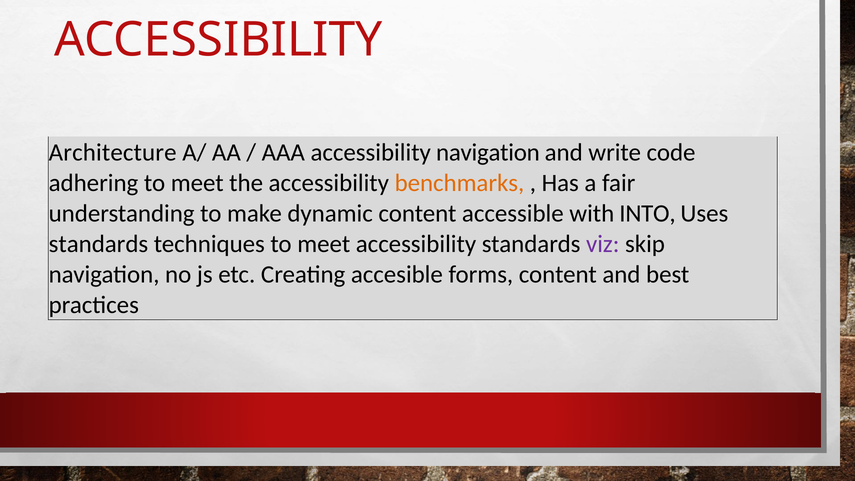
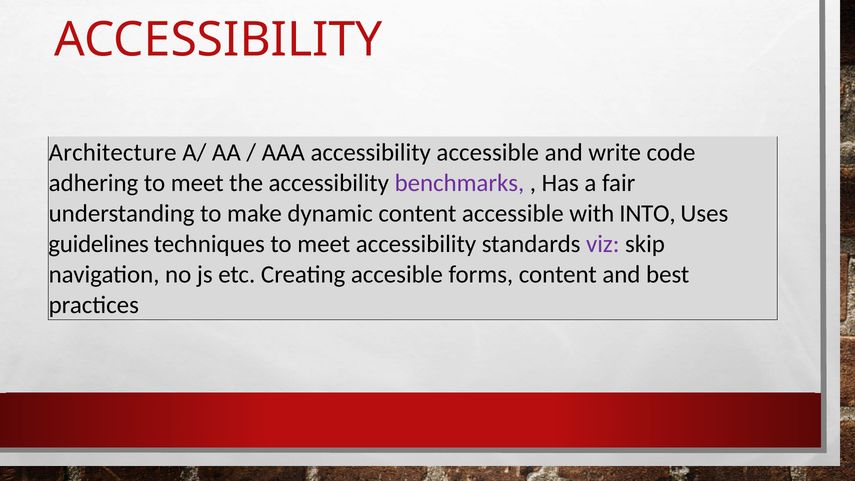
accessibility navigation: navigation -> accessible
benchmarks colour: orange -> purple
standards at (98, 244): standards -> guidelines
